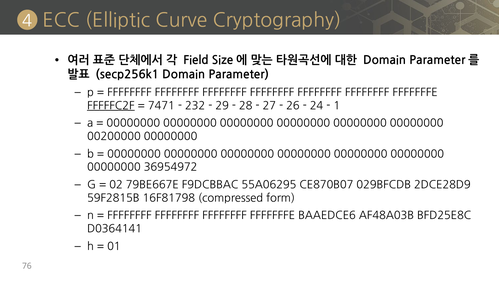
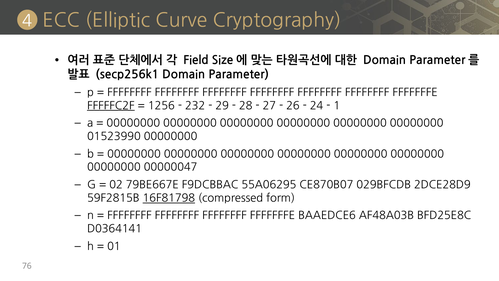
7471: 7471 -> 1256
00200000: 00200000 -> 01523990
36954972: 36954972 -> 00000047
16F81798 underline: none -> present
